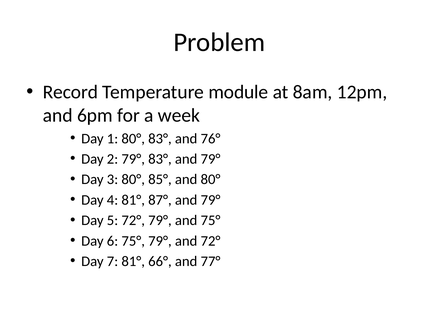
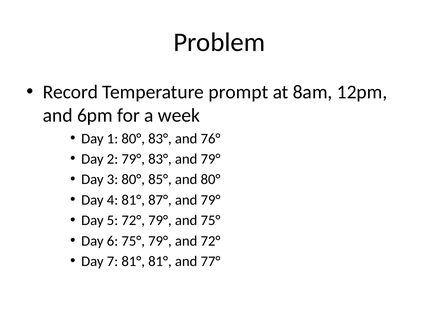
module: module -> prompt
81° 66°: 66° -> 81°
